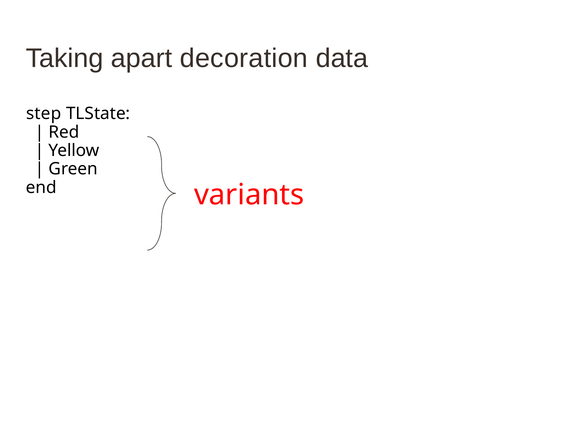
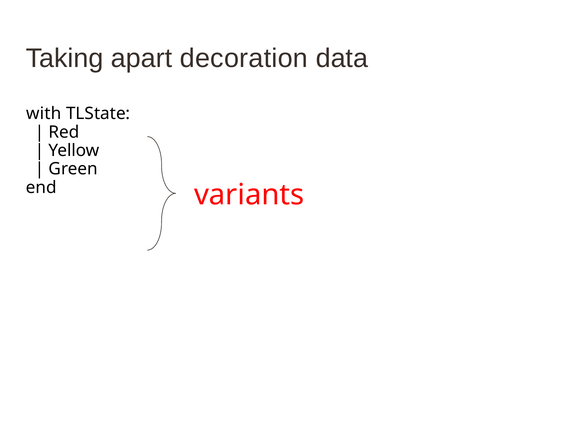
step: step -> with
